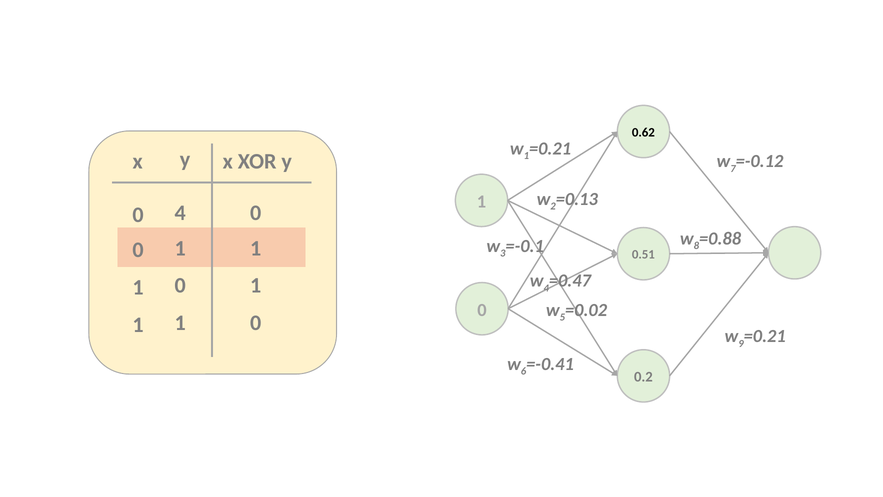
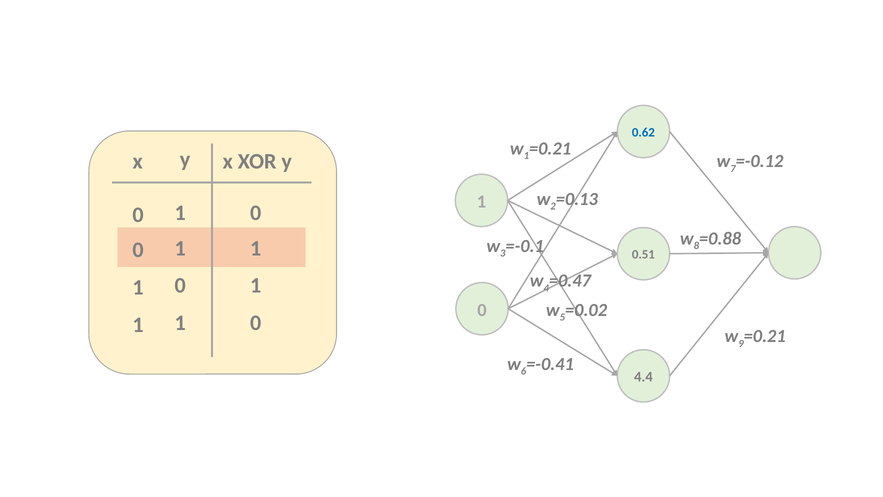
0.62 colour: black -> blue
4 at (180, 213): 4 -> 1
0.2: 0.2 -> 4.4
